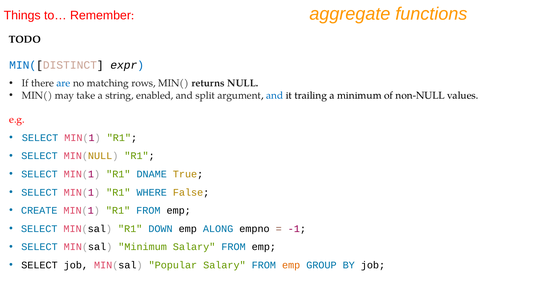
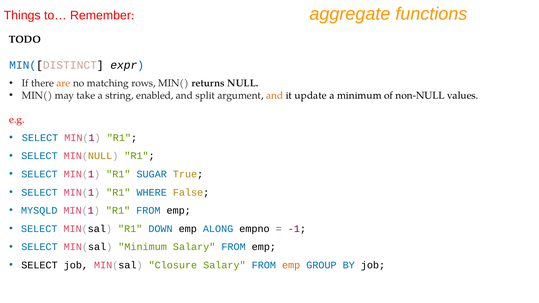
are colour: blue -> orange
and at (275, 95) colour: blue -> orange
trailing: trailing -> update
DNAME: DNAME -> SUGAR
CREATE: CREATE -> MYSQLD
Popular: Popular -> Closure
